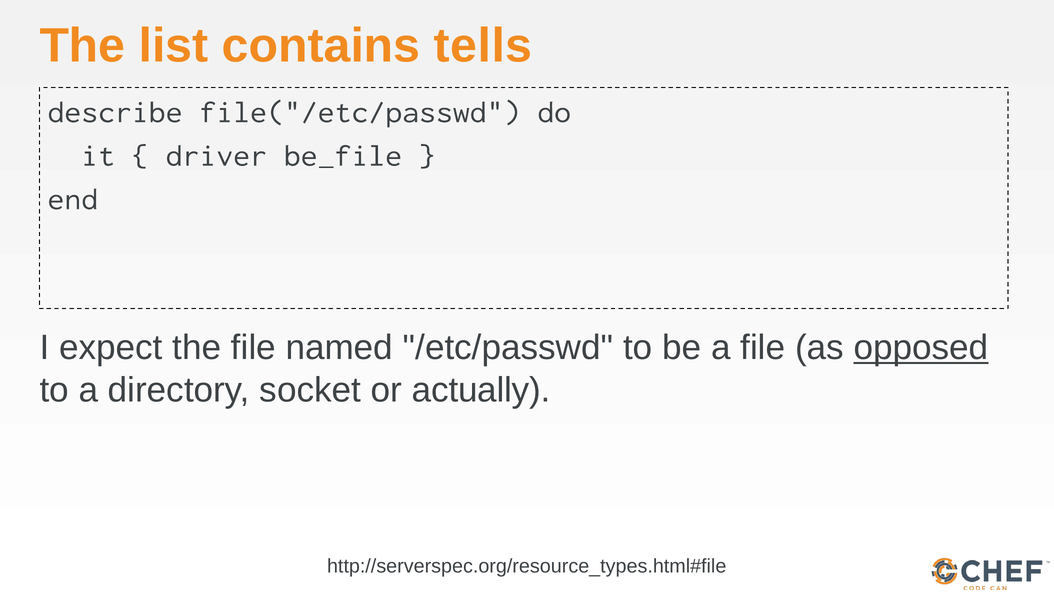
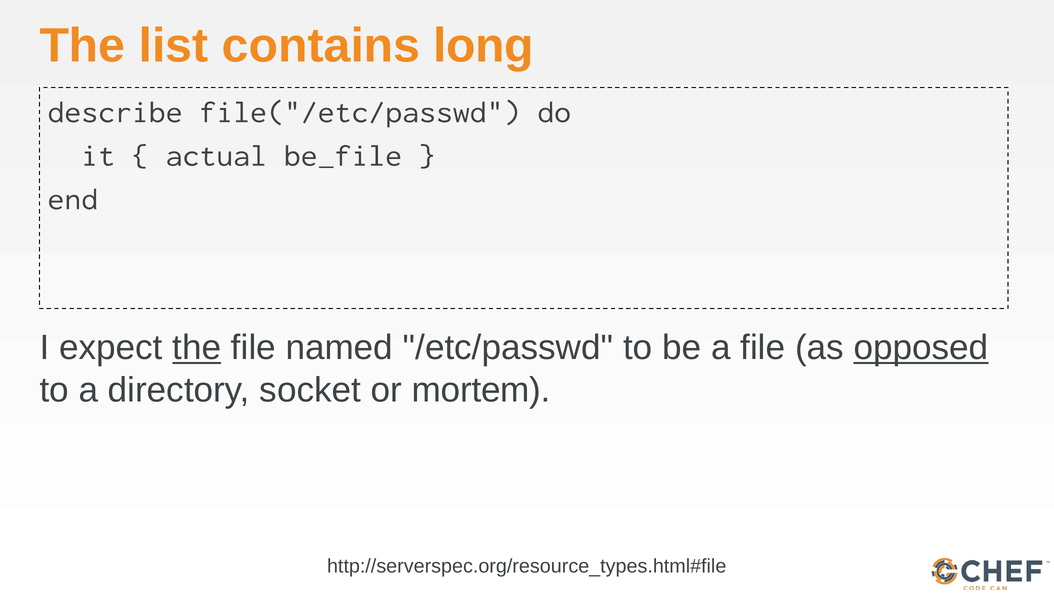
tells: tells -> long
driver: driver -> actual
the at (197, 348) underline: none -> present
actually: actually -> mortem
